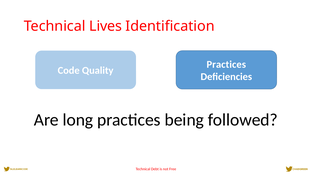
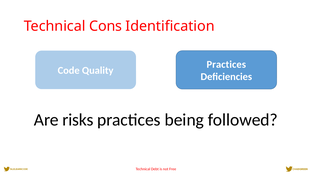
Lives: Lives -> Cons
long: long -> risks
